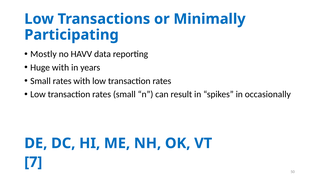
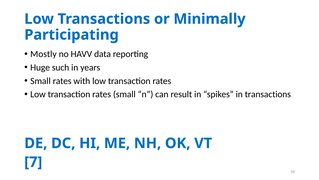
Huge with: with -> such
in occasionally: occasionally -> transactions
